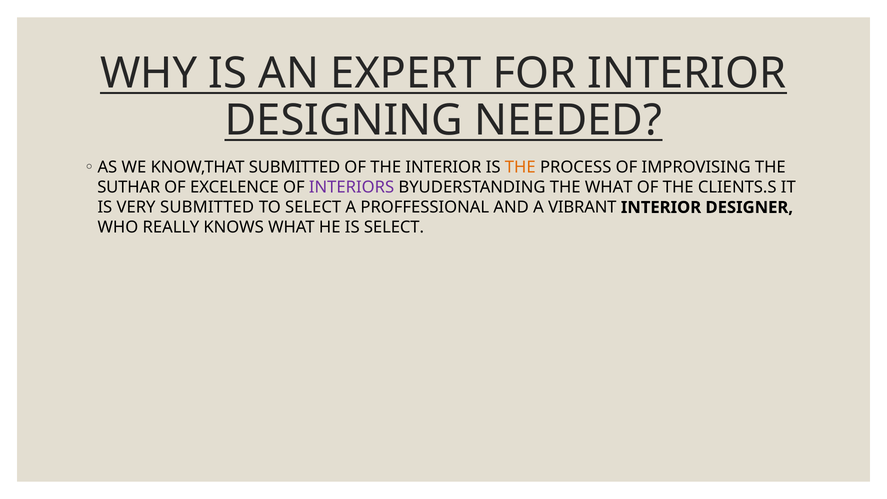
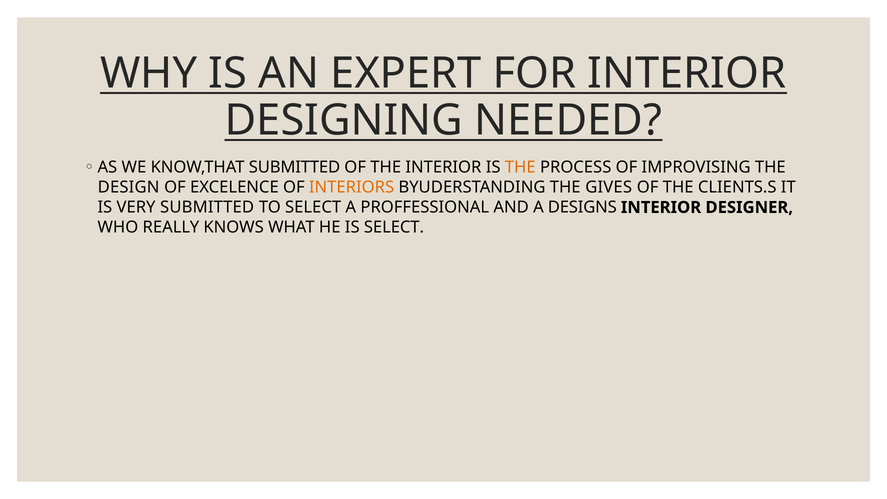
SUTHAR: SUTHAR -> DESIGN
INTERIORS colour: purple -> orange
THE WHAT: WHAT -> GIVES
VIBRANT: VIBRANT -> DESIGNS
